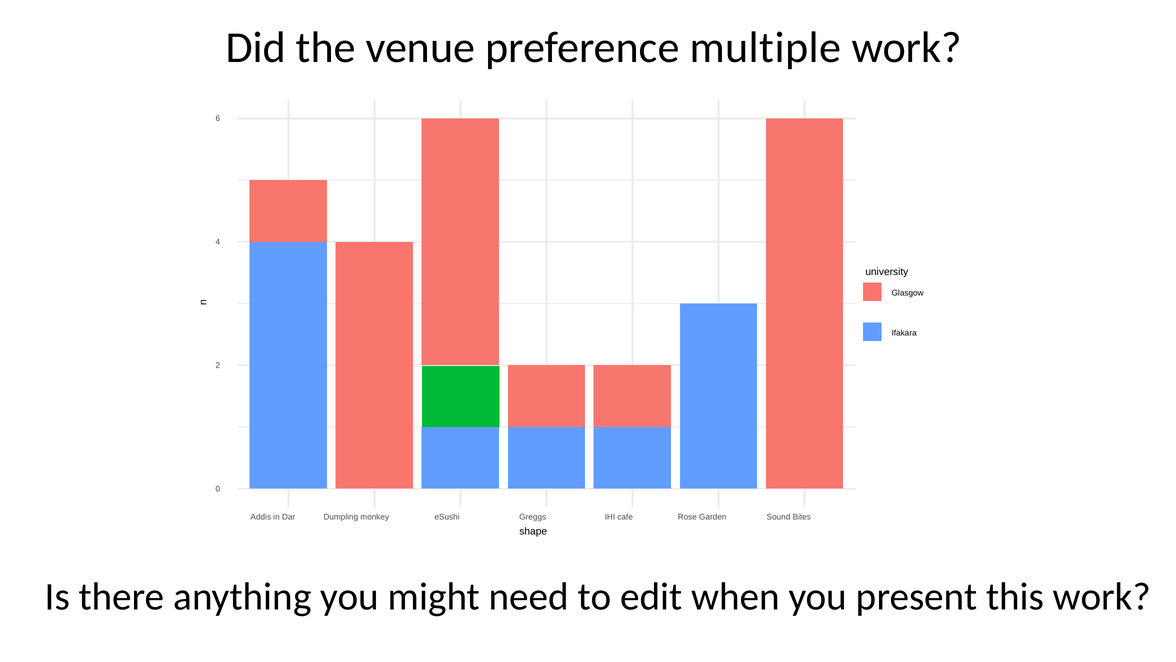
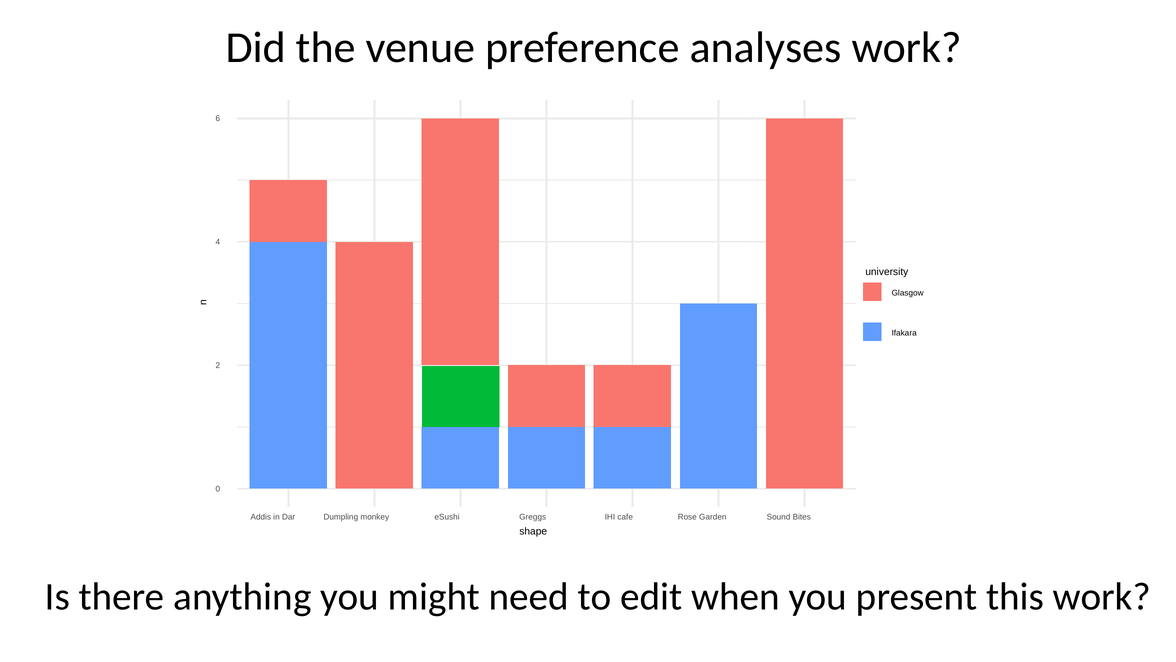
multiple: multiple -> analyses
